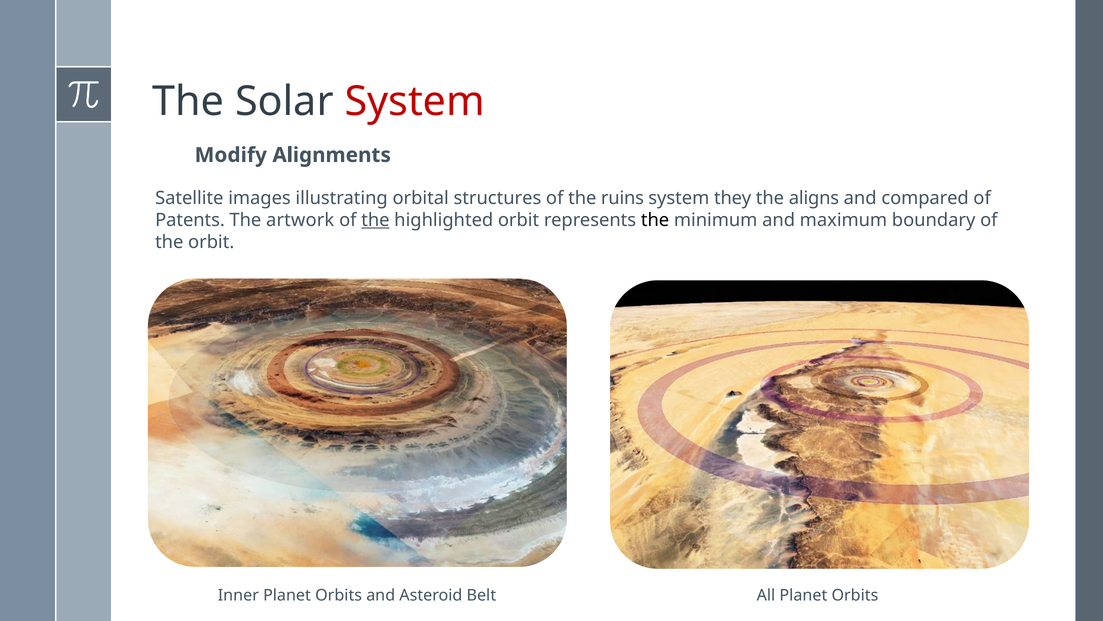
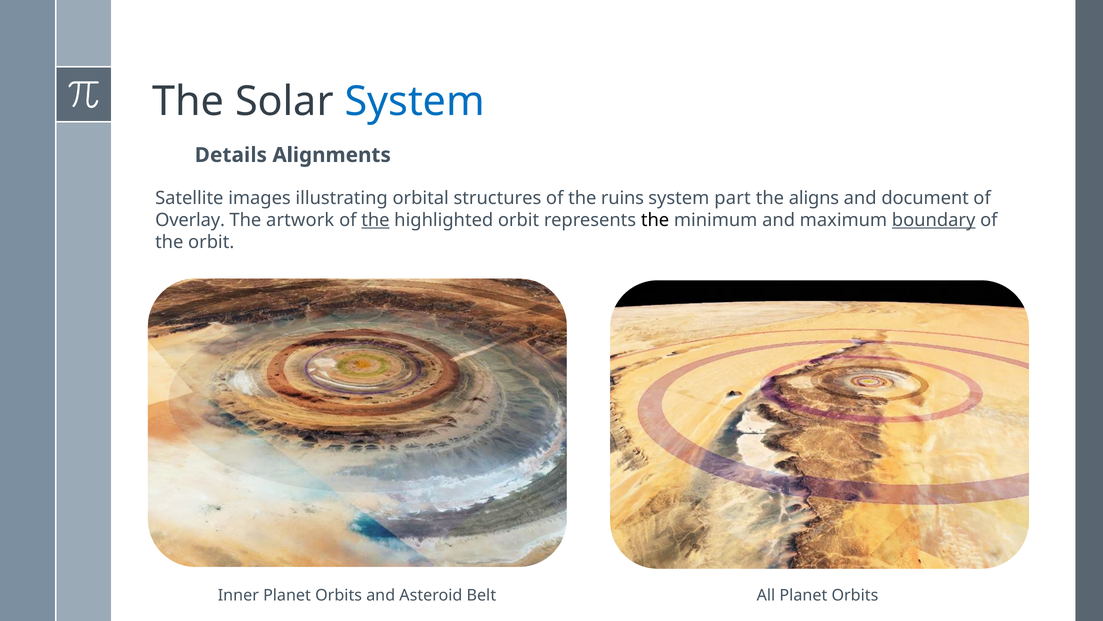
System at (415, 102) colour: red -> blue
Modify: Modify -> Details
they: they -> part
compared: compared -> document
Patents: Patents -> Overlay
boundary underline: none -> present
